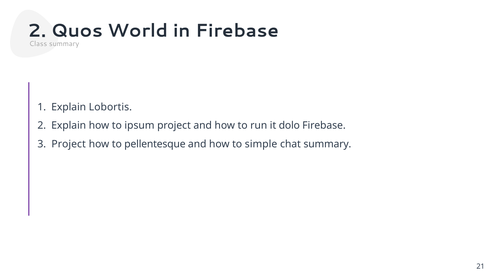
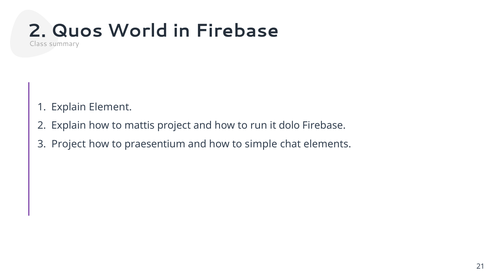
Lobortis: Lobortis -> Element
ipsum: ipsum -> mattis
pellentesque: pellentesque -> praesentium
chat summary: summary -> elements
